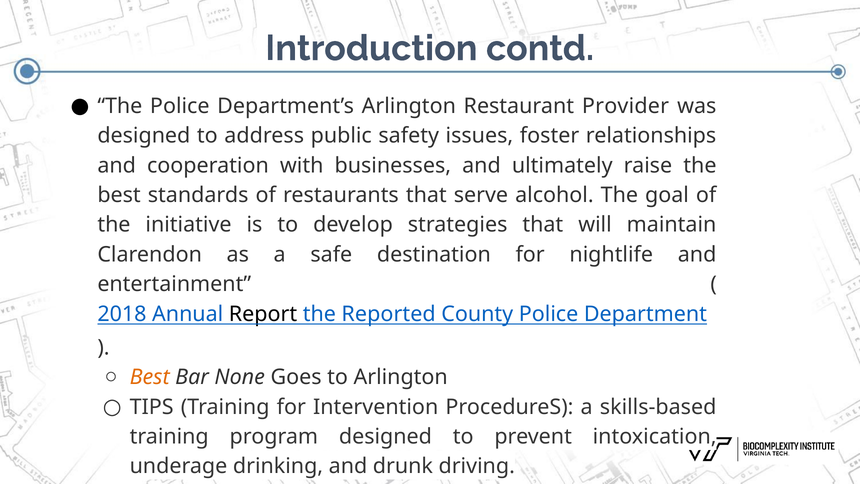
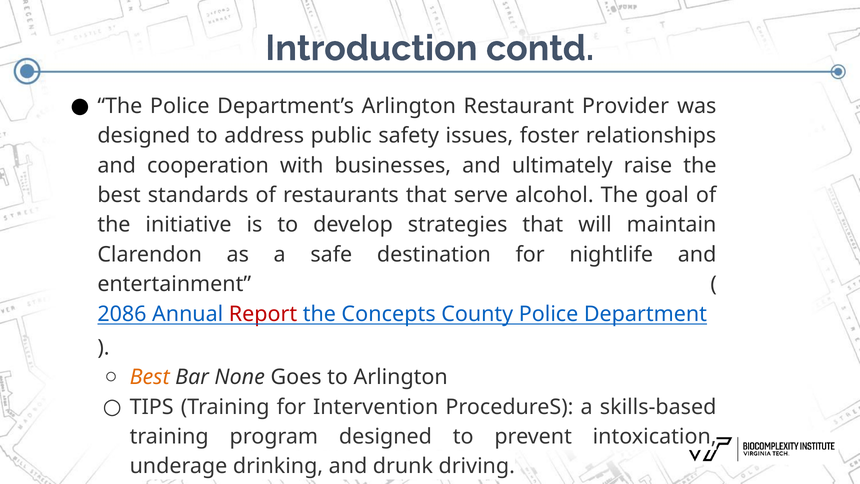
2018: 2018 -> 2086
Report colour: black -> red
Reported: Reported -> Concepts
